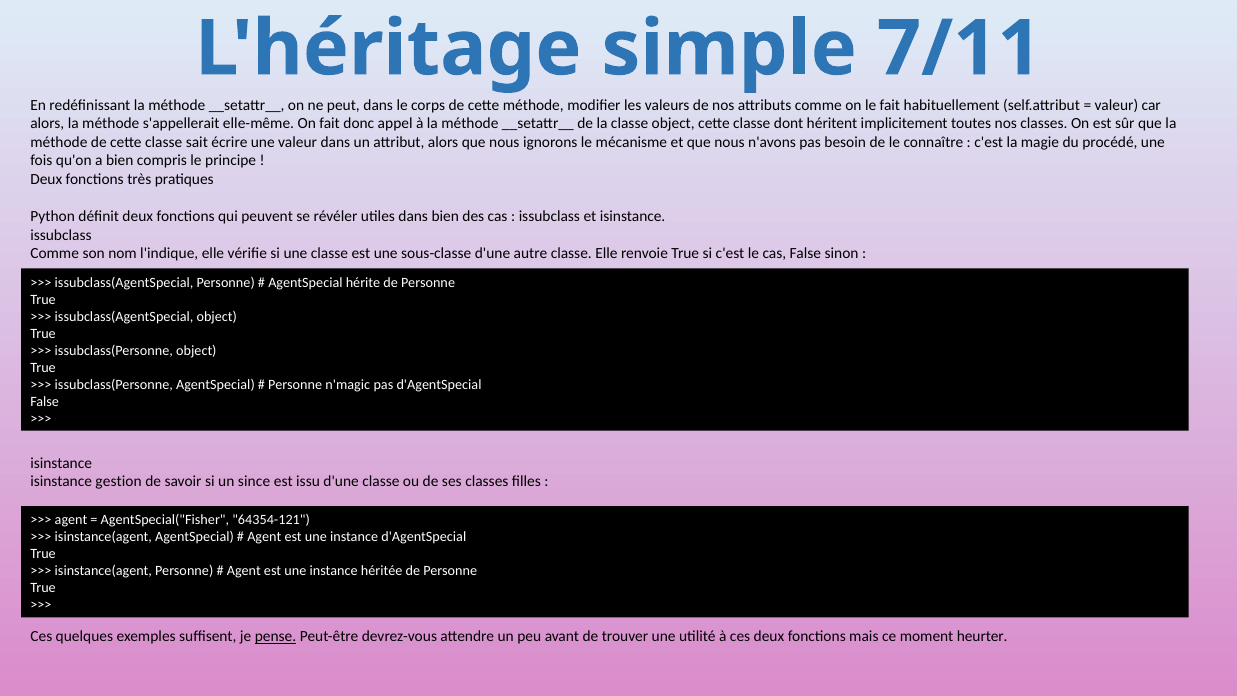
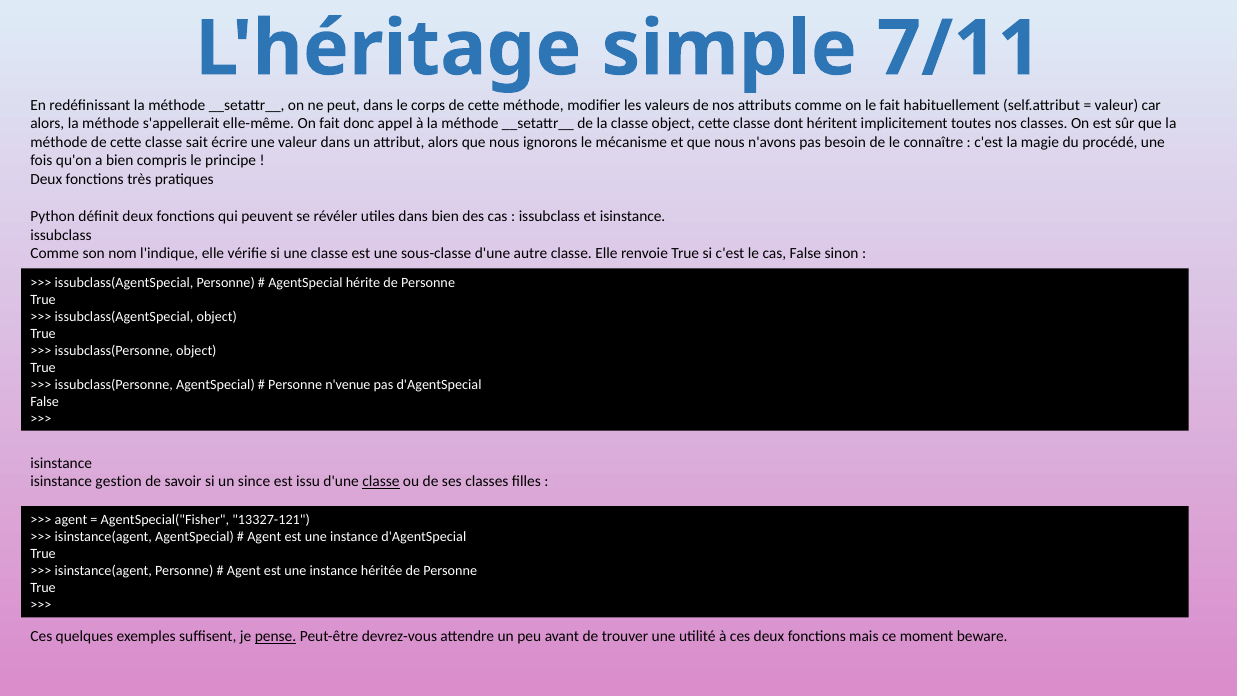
n'magic: n'magic -> n'venue
classe at (381, 482) underline: none -> present
64354-121: 64354-121 -> 13327-121
heurter: heurter -> beware
